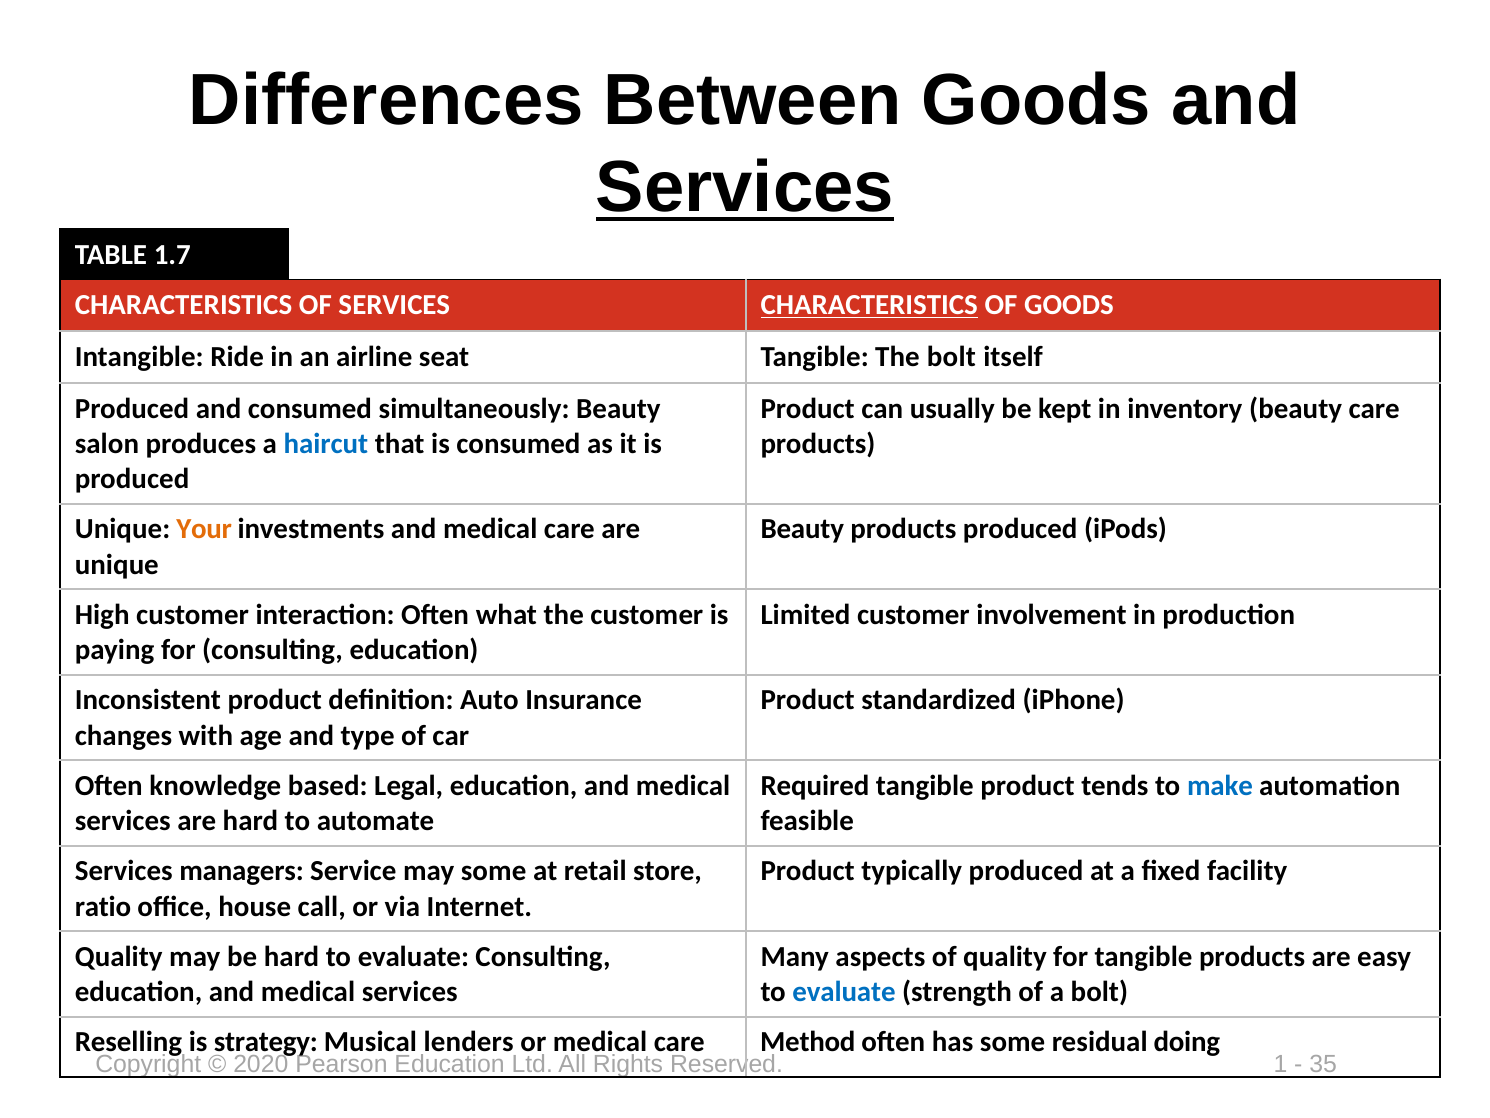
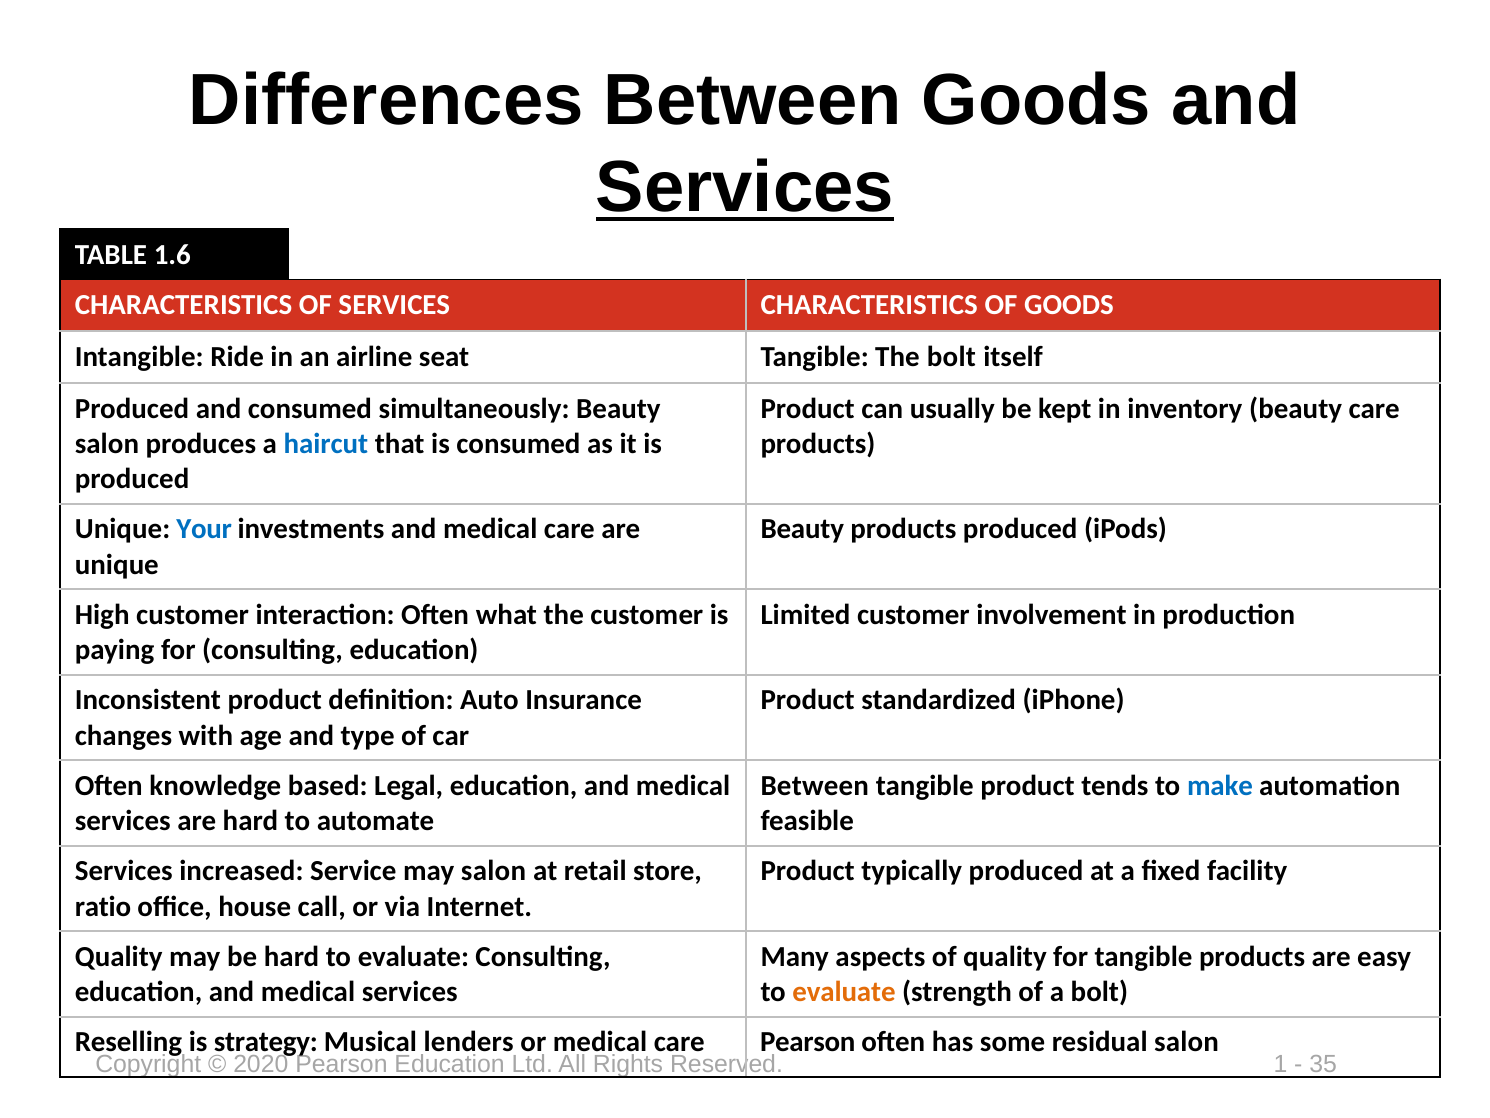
1.7: 1.7 -> 1.6
CHARACTERISTICS at (869, 305) underline: present -> none
Your colour: orange -> blue
Required at (815, 785): Required -> Between
managers: managers -> increased
may some: some -> salon
evaluate at (844, 992) colour: blue -> orange
care Method: Method -> Pearson
residual doing: doing -> salon
